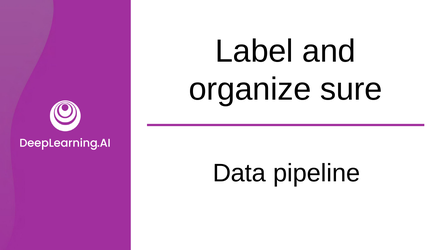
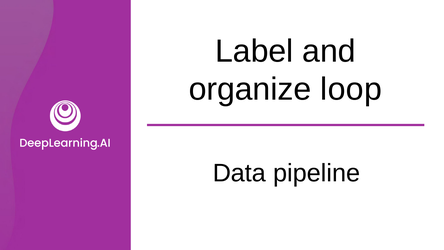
sure: sure -> loop
